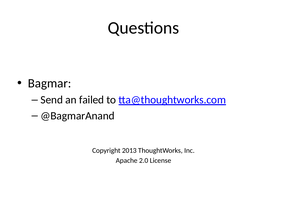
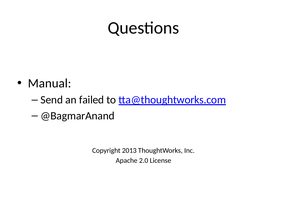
Bagmar: Bagmar -> Manual
